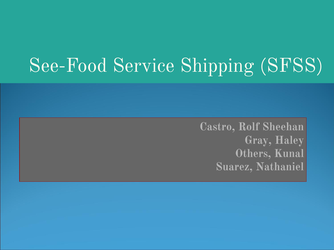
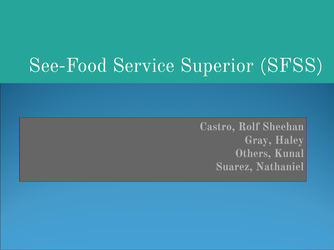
Shipping: Shipping -> Superior
